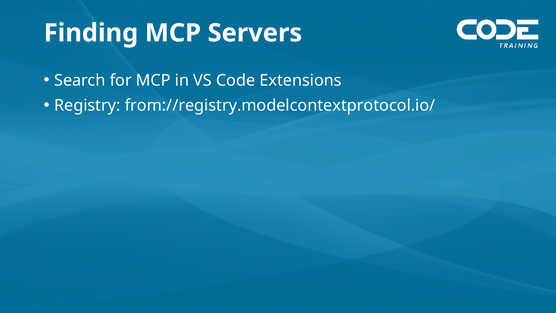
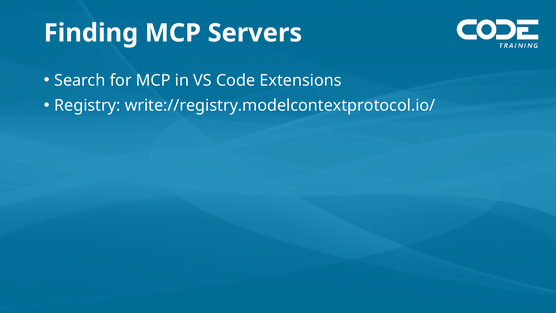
from://registry.modelcontextprotocol.io/: from://registry.modelcontextprotocol.io/ -> write://registry.modelcontextprotocol.io/
